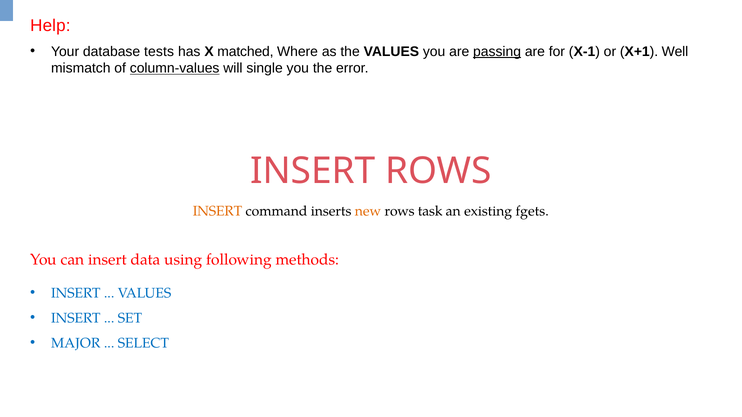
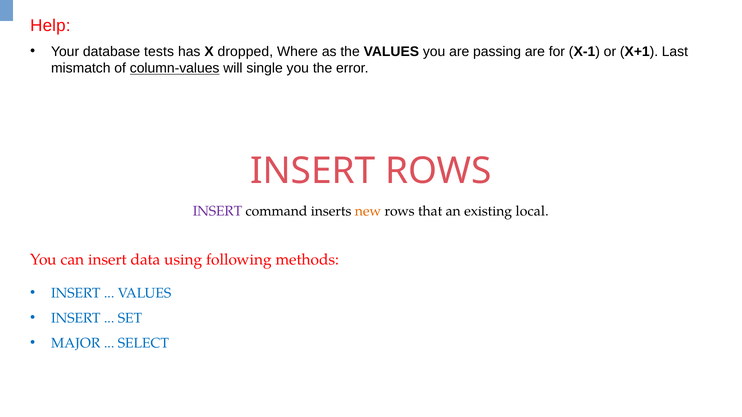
matched: matched -> dropped
passing underline: present -> none
Well: Well -> Last
INSERT at (217, 211) colour: orange -> purple
task: task -> that
fgets: fgets -> local
